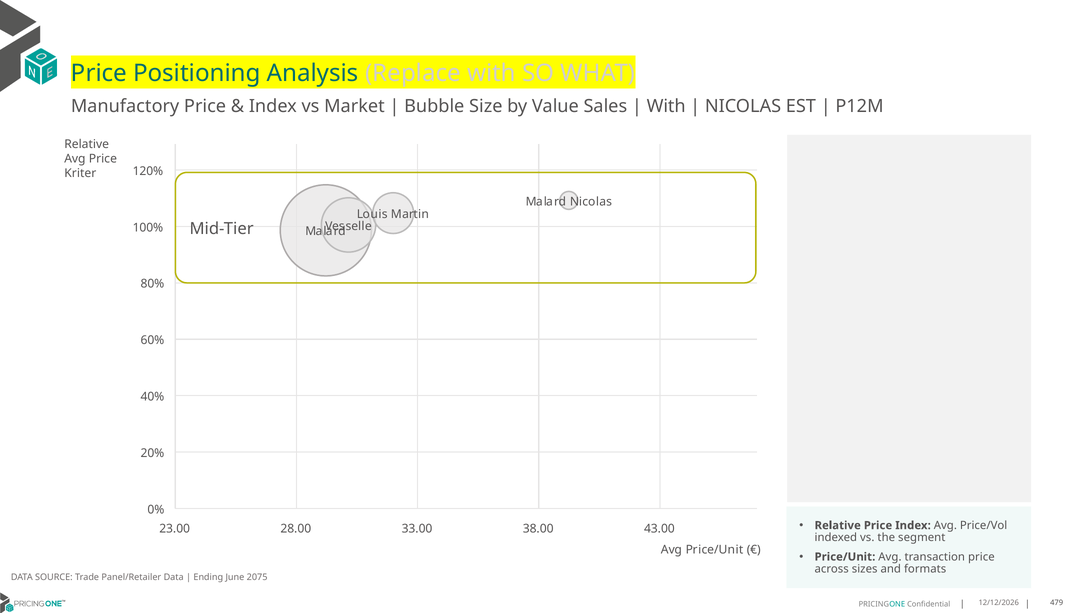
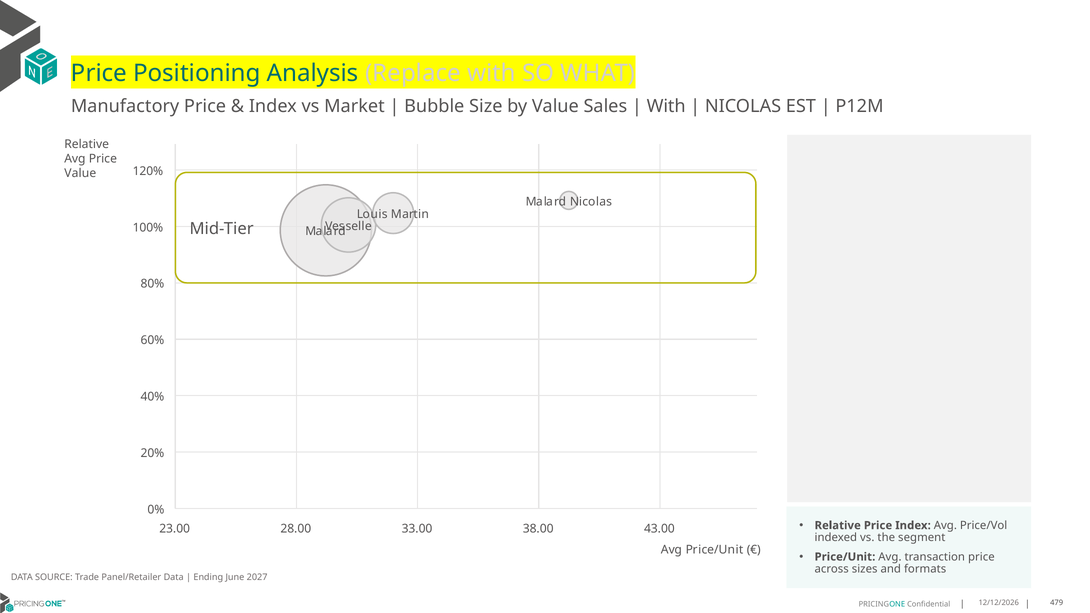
Kriter at (80, 173): Kriter -> Value
2075: 2075 -> 2027
